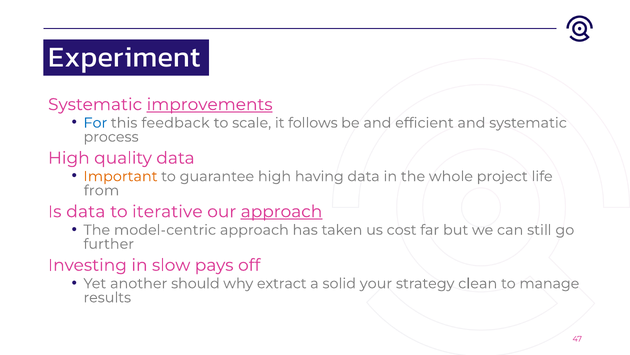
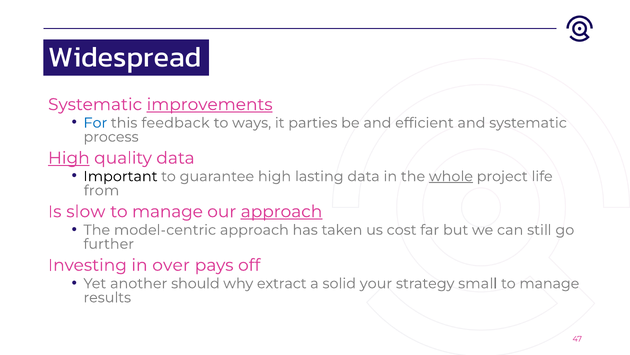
Experiment: Experiment -> Widespread
scale: scale -> ways
follows: follows -> parties
High at (69, 158) underline: none -> present
Important colour: orange -> black
having: having -> lasting
whole underline: none -> present
Is data: data -> slow
iterative at (167, 211): iterative -> manage
slow: slow -> over
clean: clean -> small
